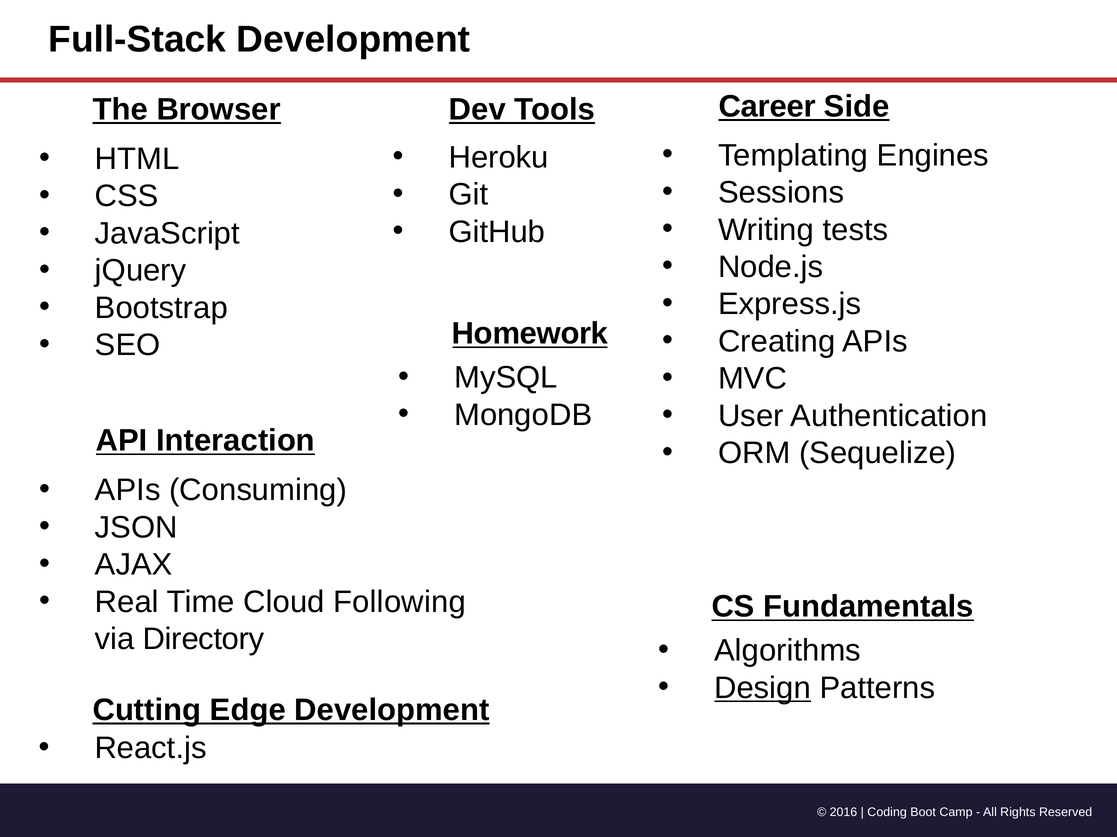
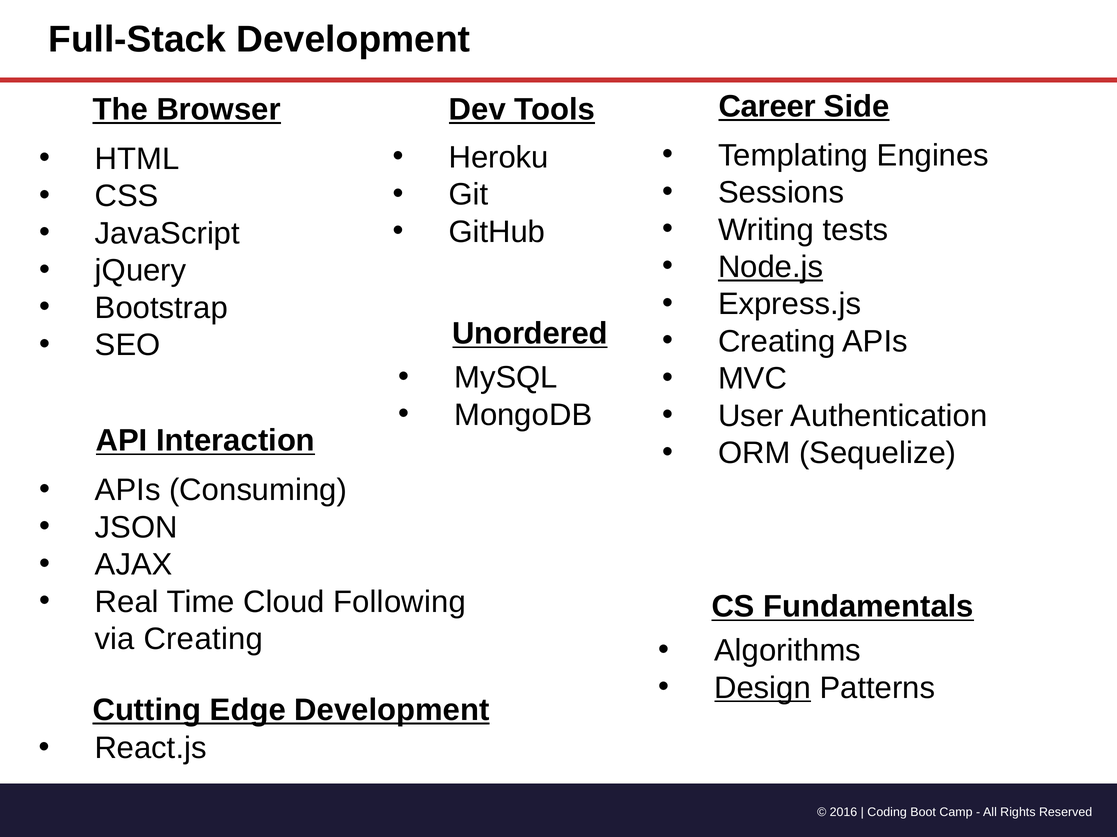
Node.js underline: none -> present
Homework: Homework -> Unordered
via Directory: Directory -> Creating
